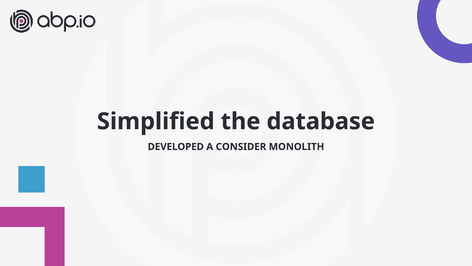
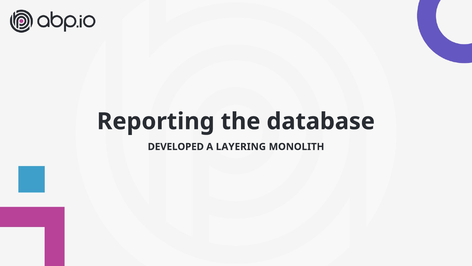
Simplified: Simplified -> Reporting
CONSIDER: CONSIDER -> LAYERING
